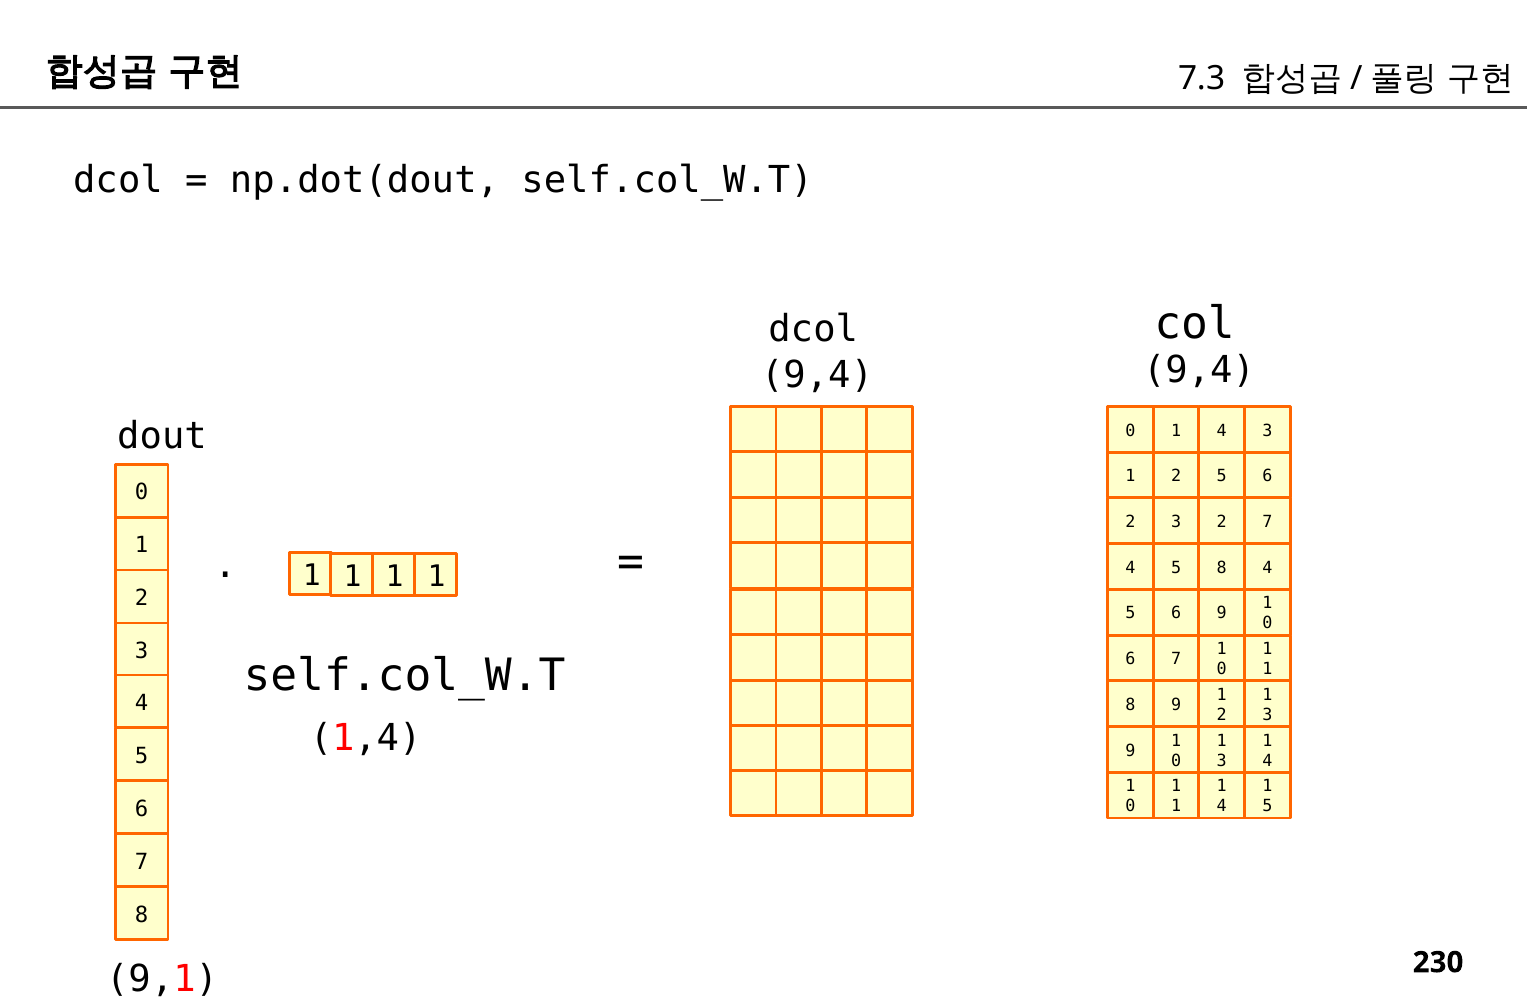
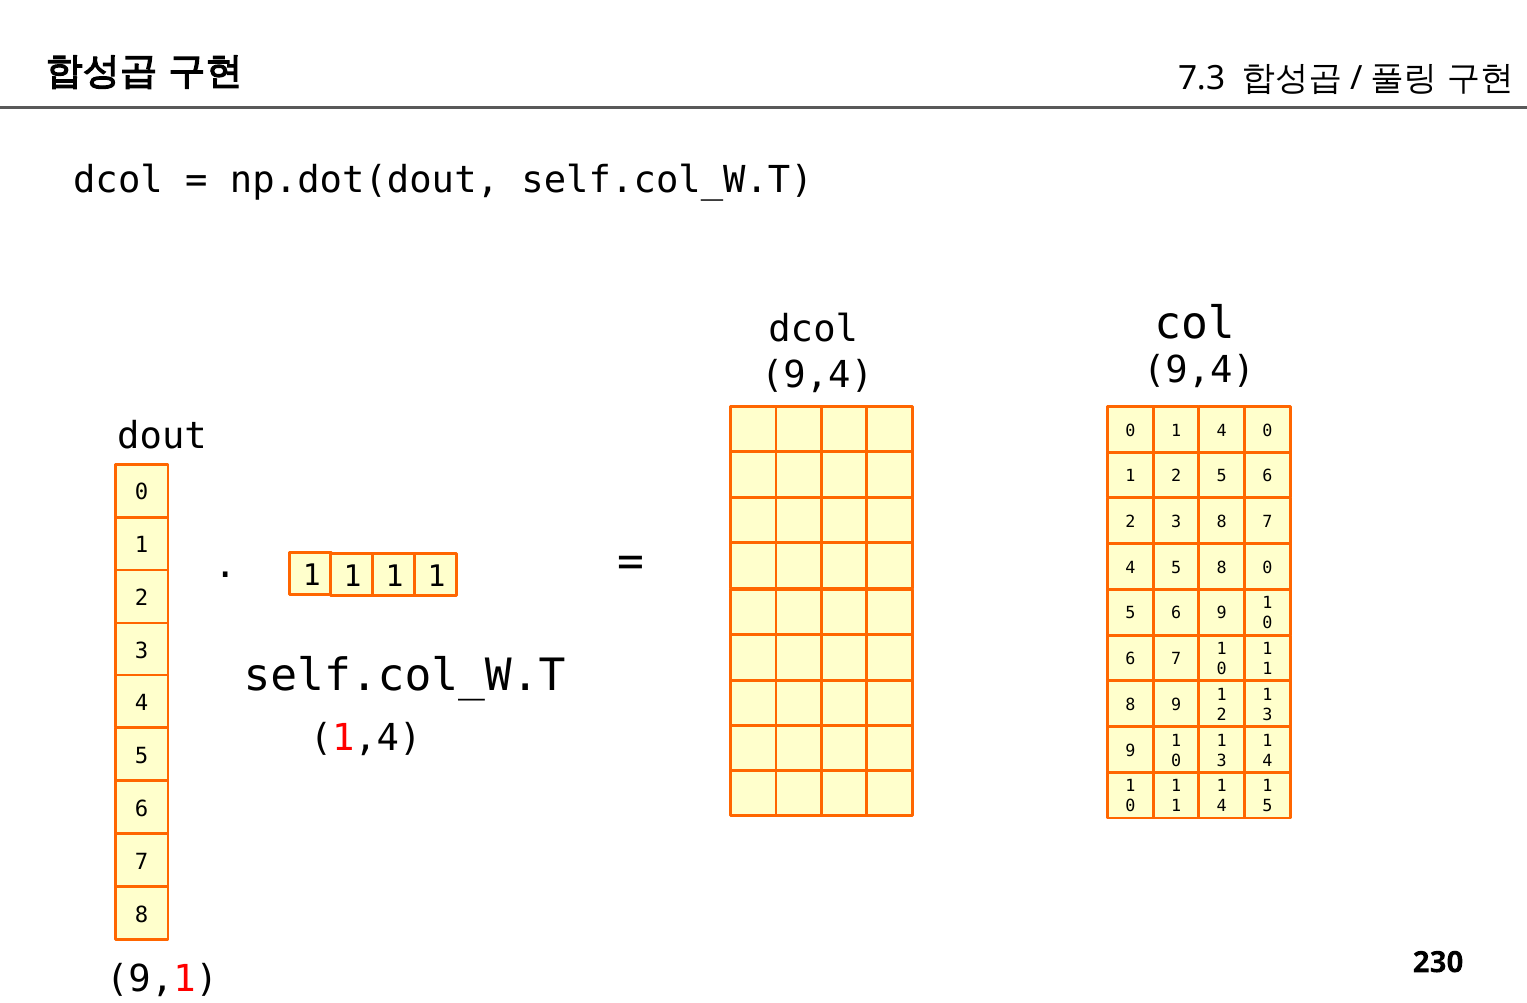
4 3: 3 -> 0
3 2: 2 -> 8
5 8 4: 4 -> 0
